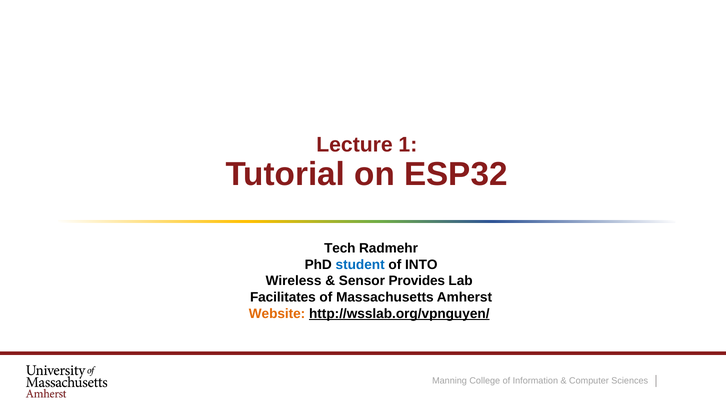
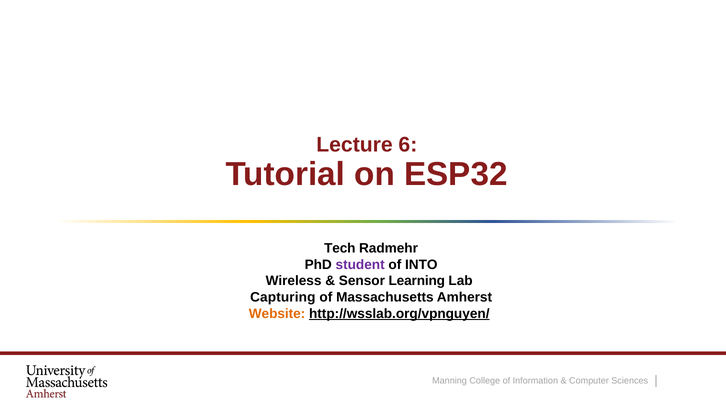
1: 1 -> 6
student colour: blue -> purple
Provides: Provides -> Learning
Facilitates: Facilitates -> Capturing
